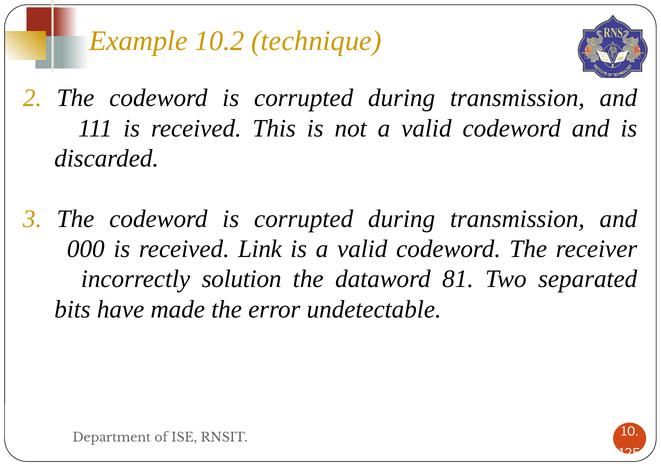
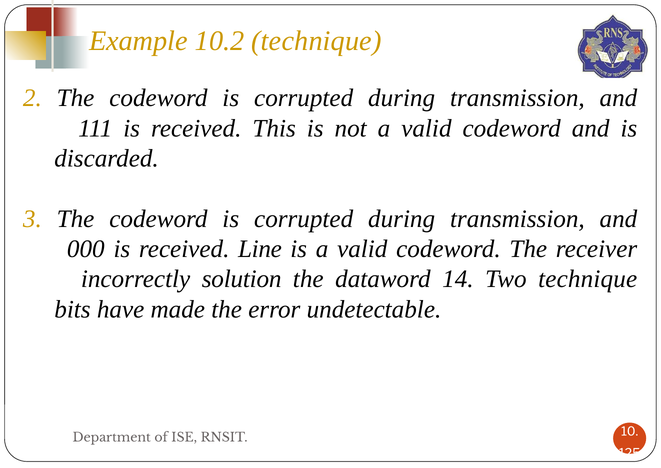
Link: Link -> Line
81: 81 -> 14
Two separated: separated -> technique
